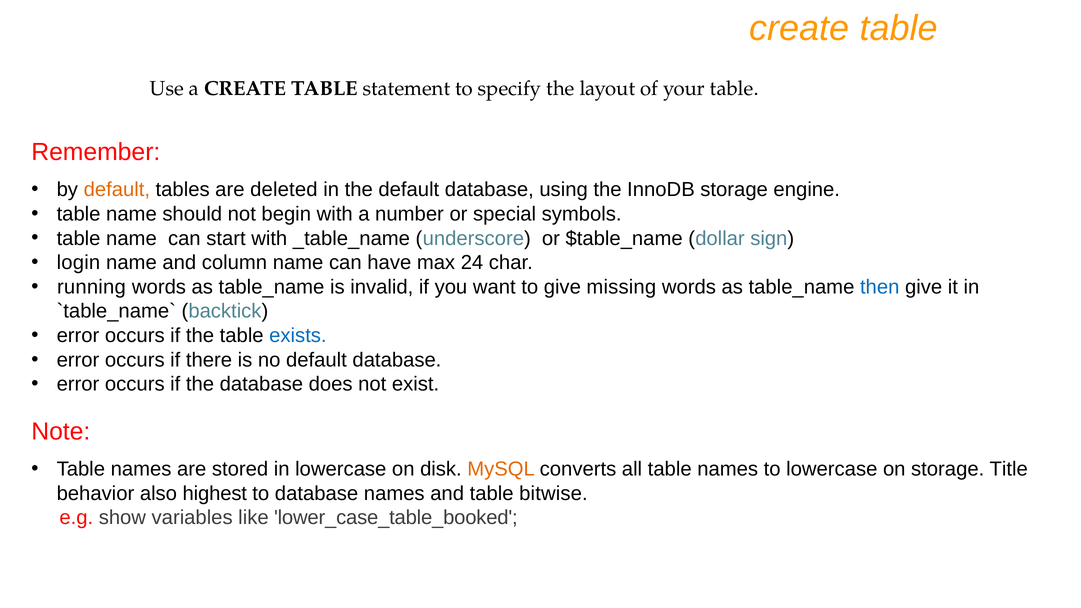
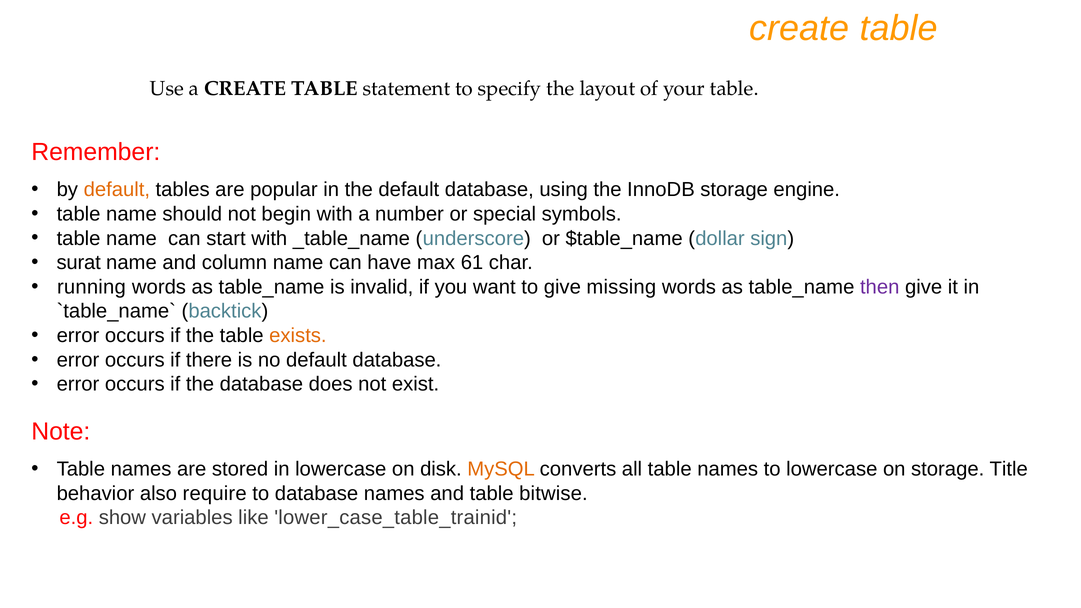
deleted: deleted -> popular
login: login -> surat
24: 24 -> 61
then colour: blue -> purple
exists colour: blue -> orange
highest: highest -> require
lower_case_table_booked: lower_case_table_booked -> lower_case_table_trainid
